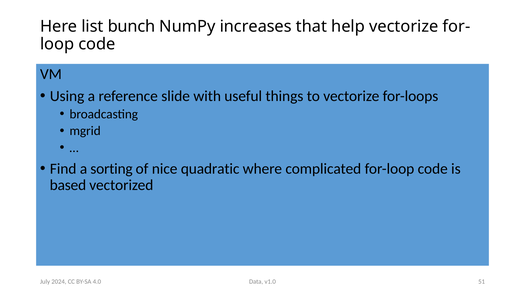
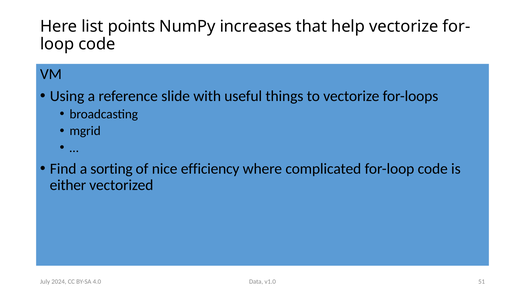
bunch: bunch -> points
quadratic: quadratic -> efficiency
based: based -> either
